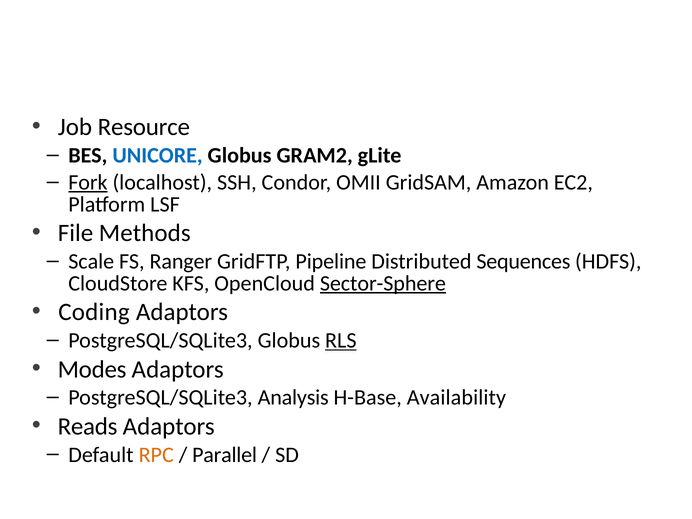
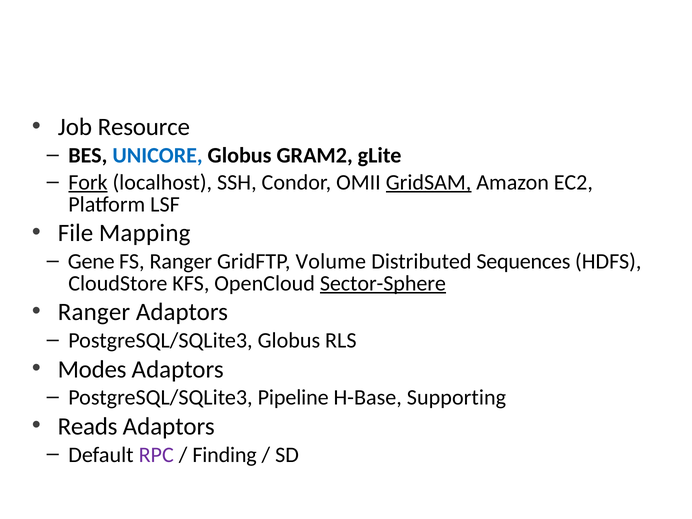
GridSAM underline: none -> present
File Methods: Methods -> Mapping
Scale: Scale -> Gene
Pipeline: Pipeline -> Volume
Coding at (94, 312): Coding -> Ranger
RLS underline: present -> none
Analysis: Analysis -> Pipeline
Availability: Availability -> Supporting
RPC colour: orange -> purple
Parallel: Parallel -> Finding
